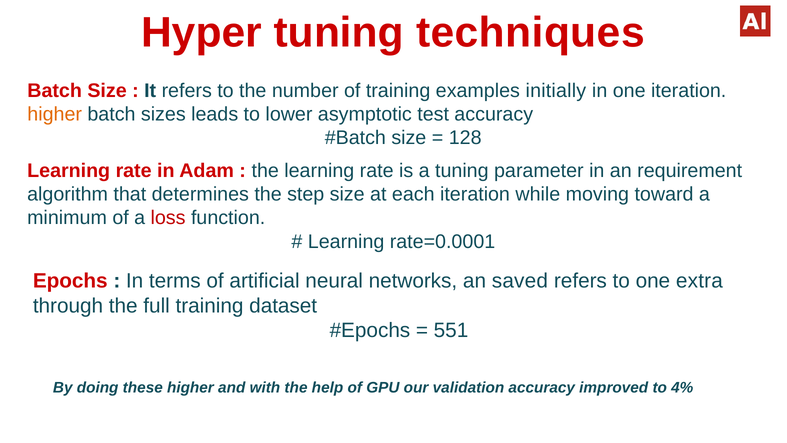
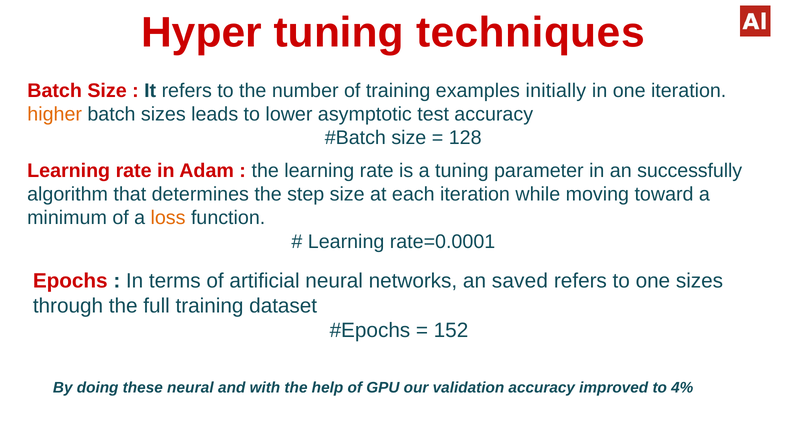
requirement: requirement -> successfully
loss colour: red -> orange
one extra: extra -> sizes
551: 551 -> 152
these higher: higher -> neural
